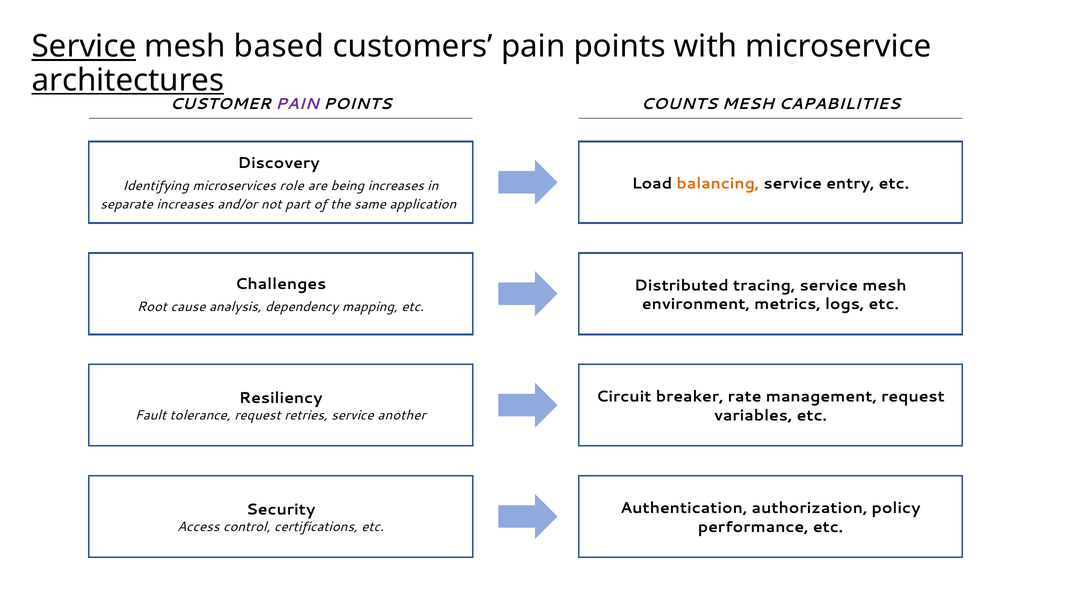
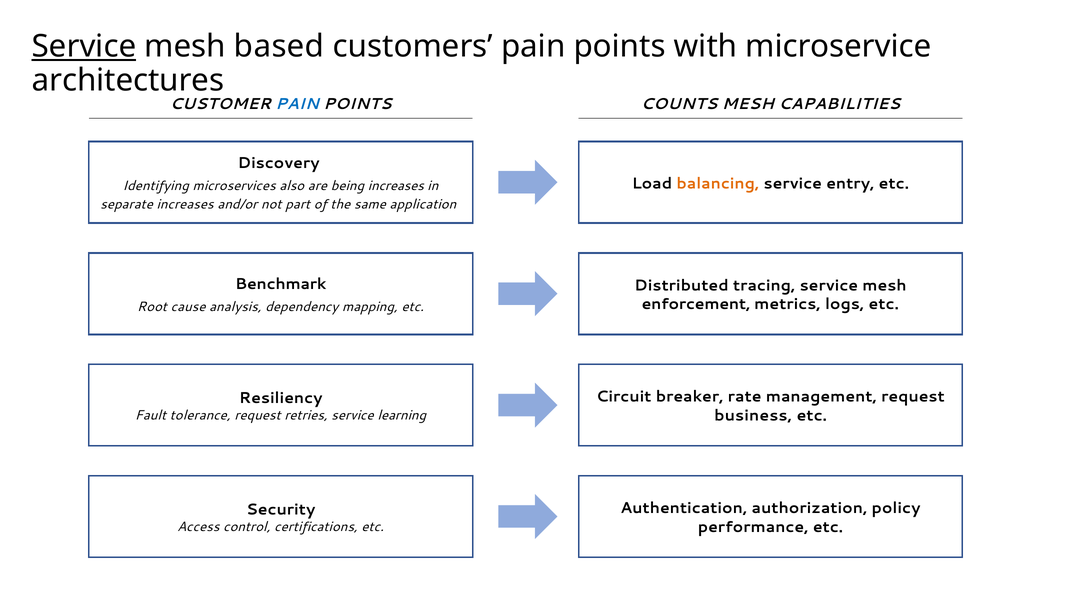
architectures underline: present -> none
PAIN at (297, 104) colour: purple -> blue
role: role -> also
Challenges: Challenges -> Benchmark
environment: environment -> enforcement
variables: variables -> business
another: another -> learning
